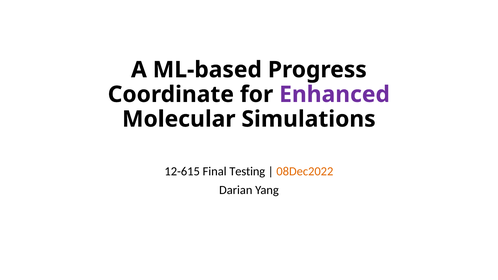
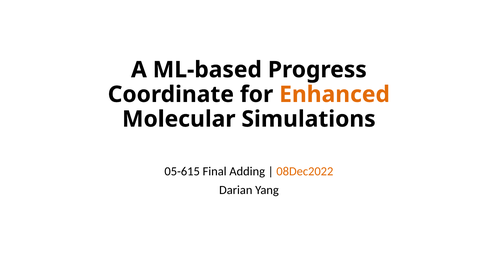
Enhanced colour: purple -> orange
12-615: 12-615 -> 05-615
Testing: Testing -> Adding
